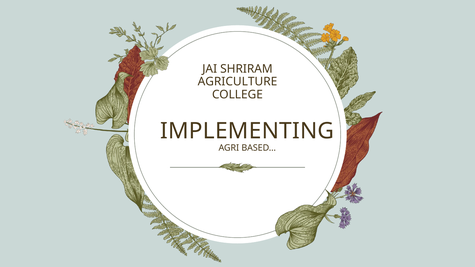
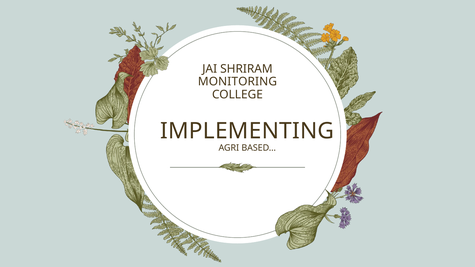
AGRICULTURE: AGRICULTURE -> MONITORING
